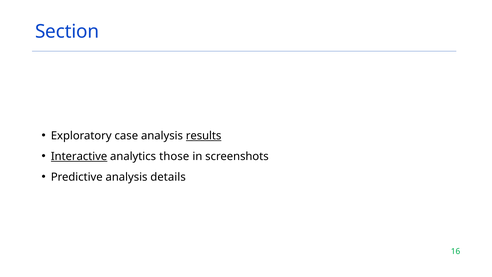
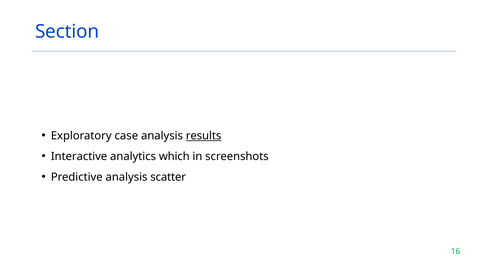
Interactive underline: present -> none
those: those -> which
details: details -> scatter
